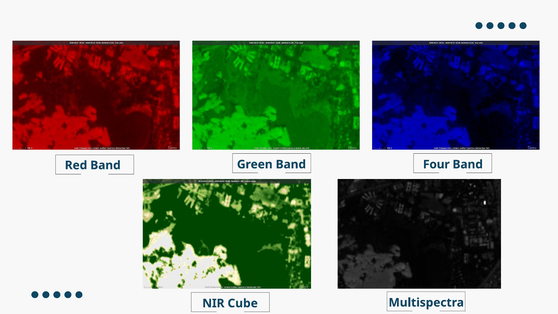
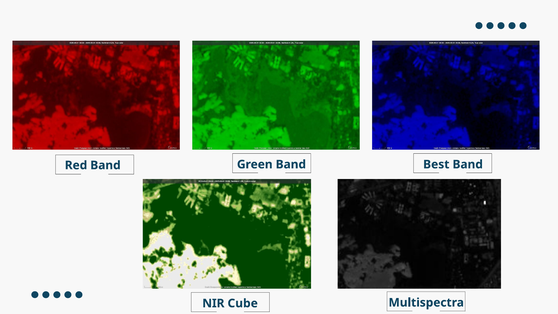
Four: Four -> Best
